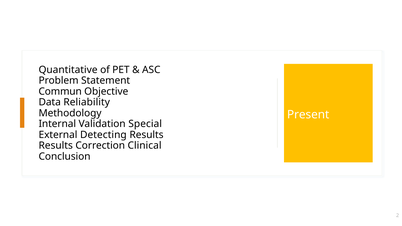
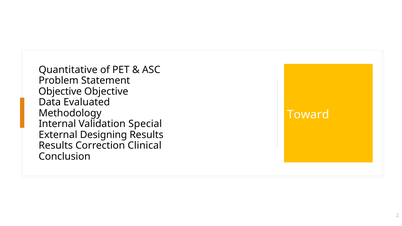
Commun at (60, 91): Commun -> Objective
Reliability: Reliability -> Evaluated
Present: Present -> Toward
Detecting: Detecting -> Designing
